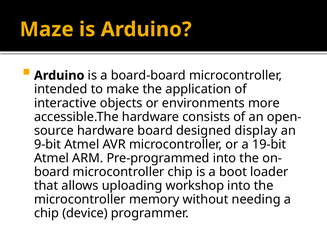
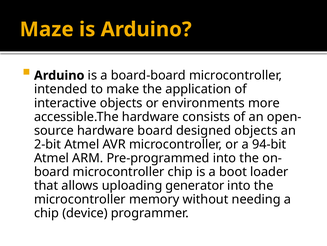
designed display: display -> objects
9-bit: 9-bit -> 2-bit
19-bit: 19-bit -> 94-bit
workshop: workshop -> generator
